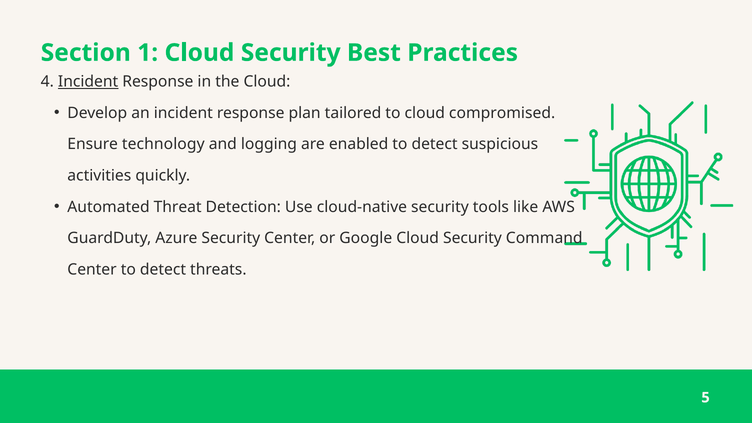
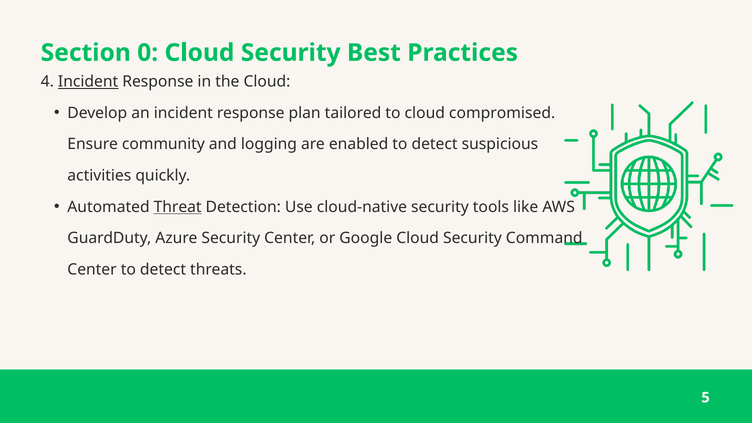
1: 1 -> 0
technology: technology -> community
Threat underline: none -> present
